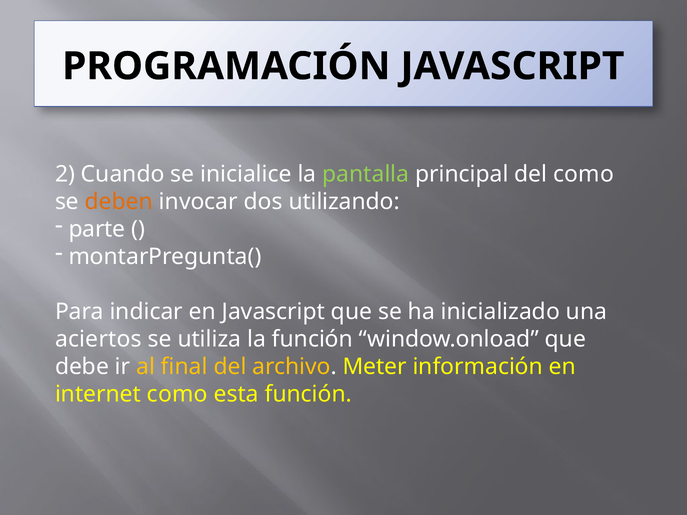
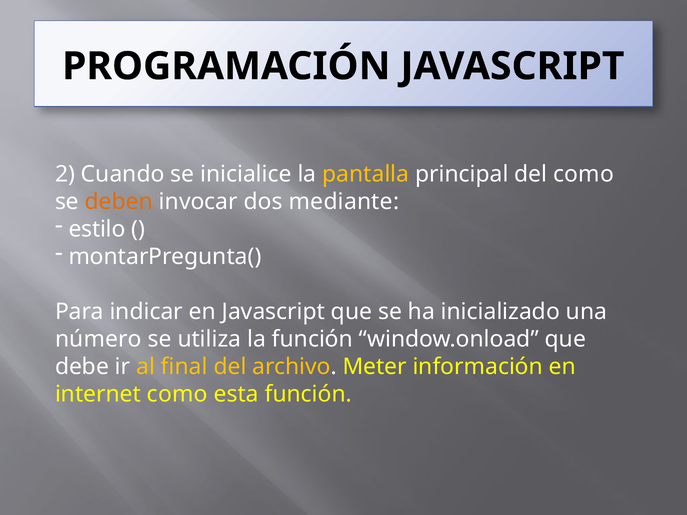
pantalla colour: light green -> yellow
utilizando: utilizando -> mediante
parte: parte -> estilo
aciertos: aciertos -> número
